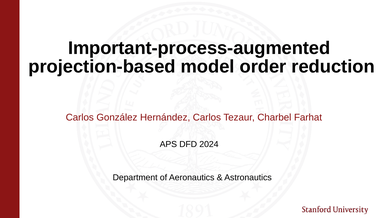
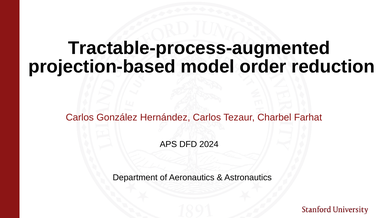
Important-process-augmented: Important-process-augmented -> Tractable-process-augmented
